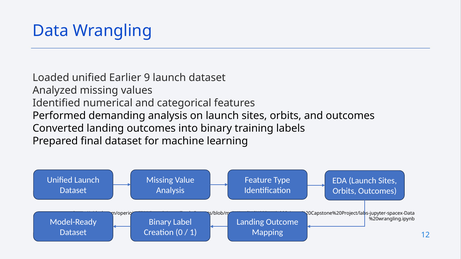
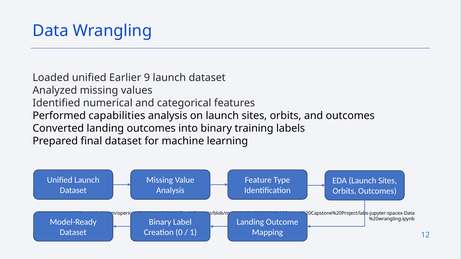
demanding: demanding -> capabilities
